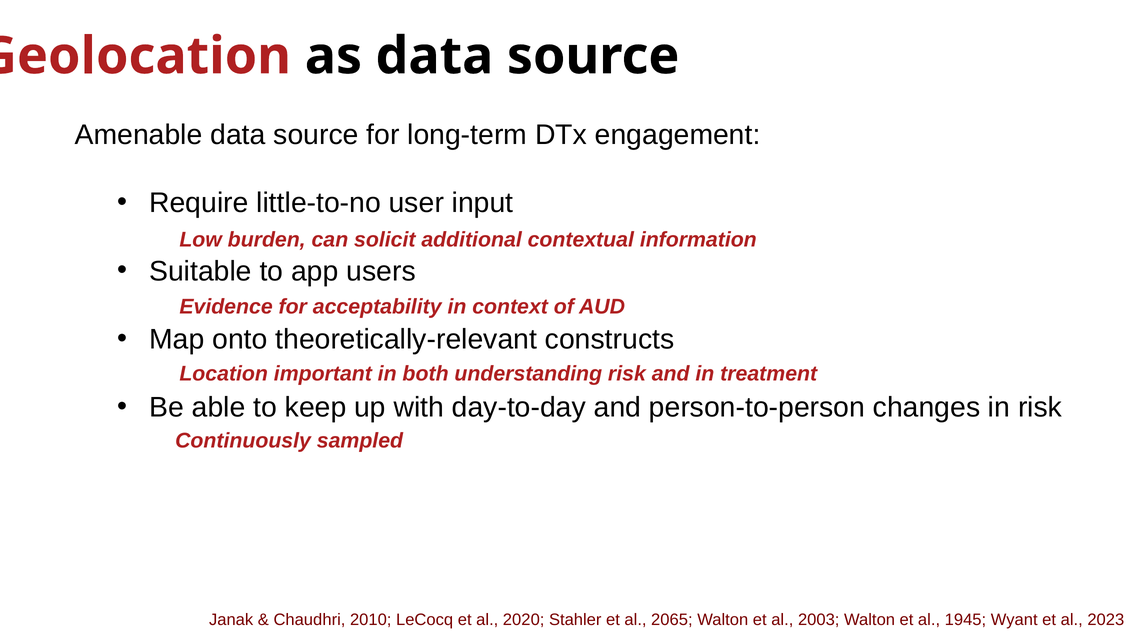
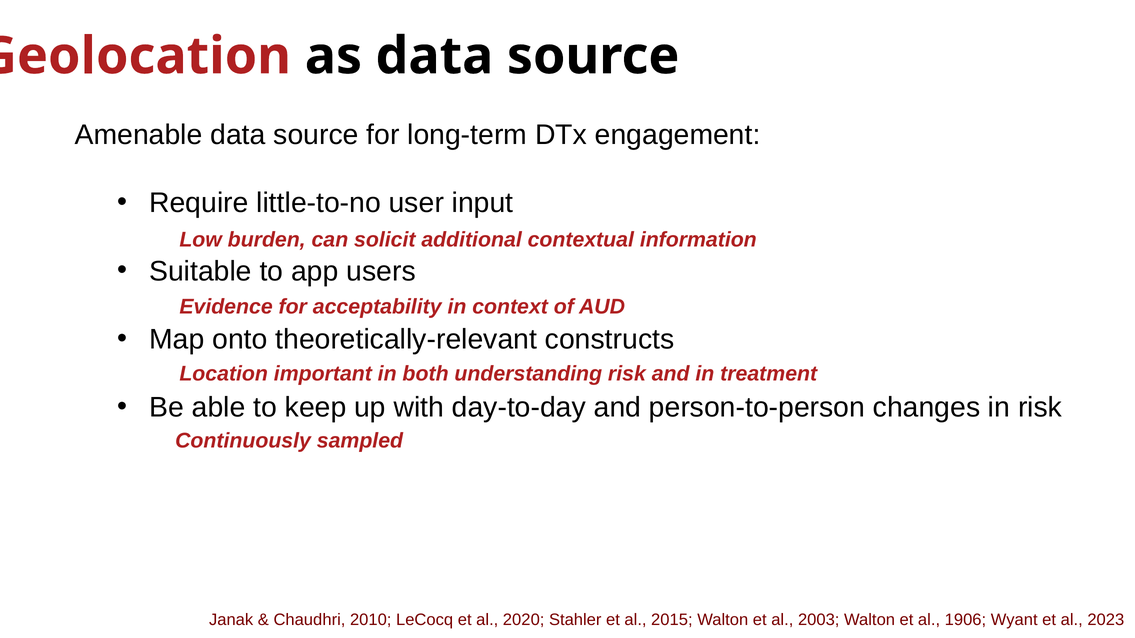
2065: 2065 -> 2015
1945: 1945 -> 1906
